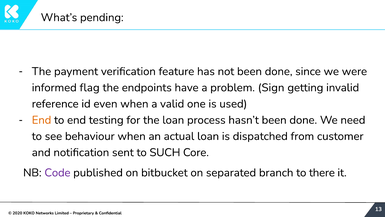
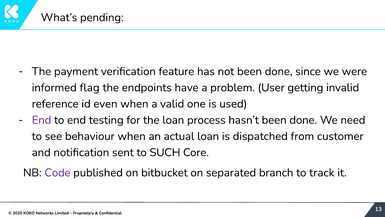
Sign: Sign -> User
End at (42, 120) colour: orange -> purple
there: there -> track
